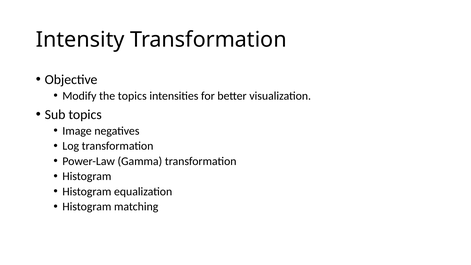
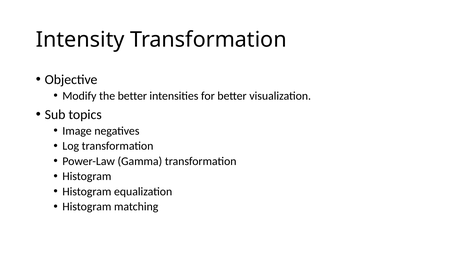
the topics: topics -> better
